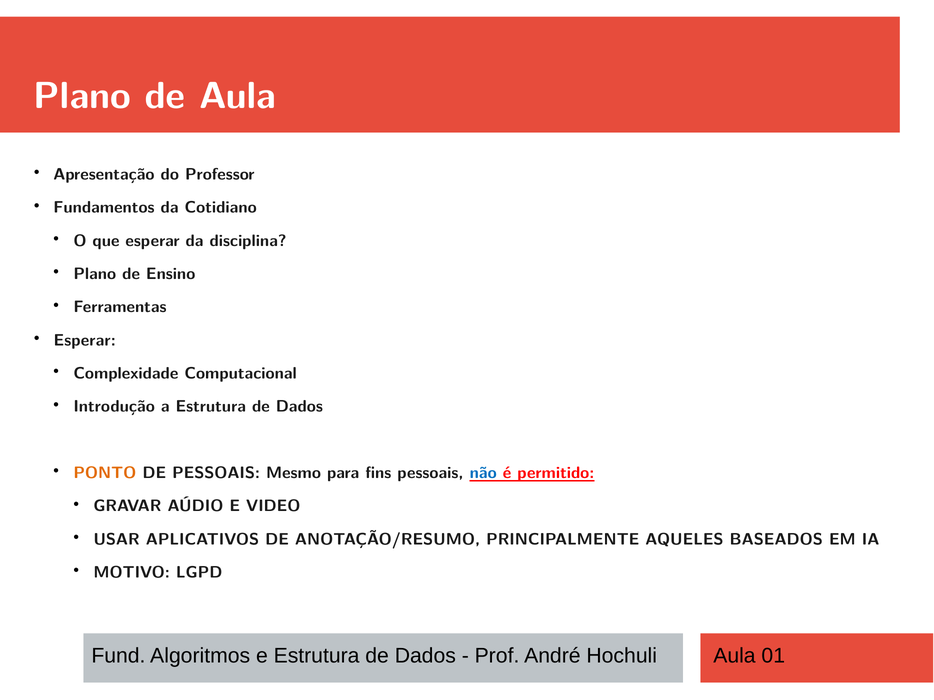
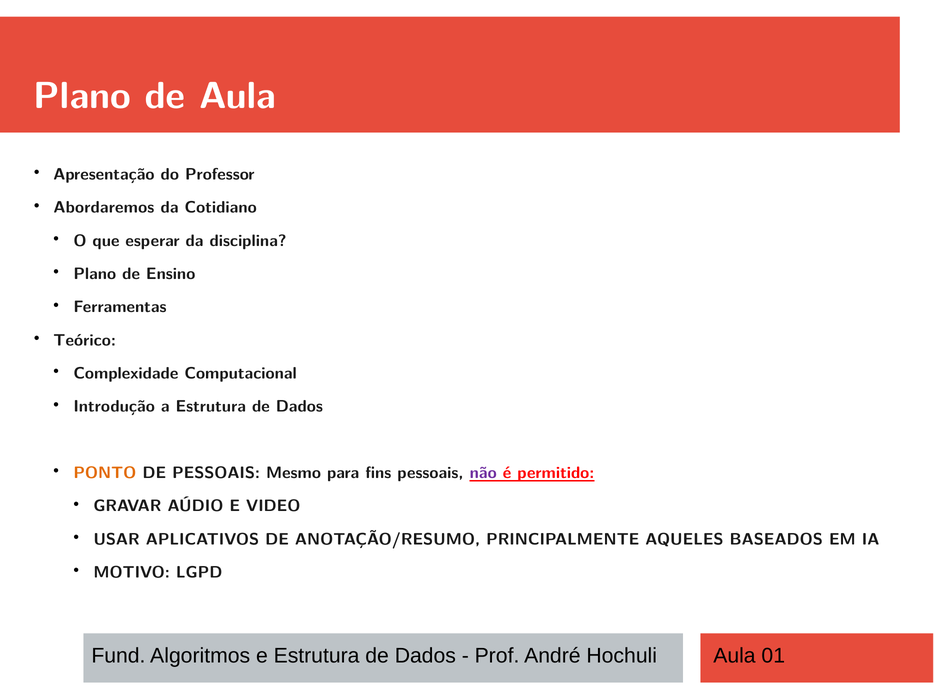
Fundamentos: Fundamentos -> Abordaremos
Esperar at (85, 340): Esperar -> Teórico
não colour: blue -> purple
